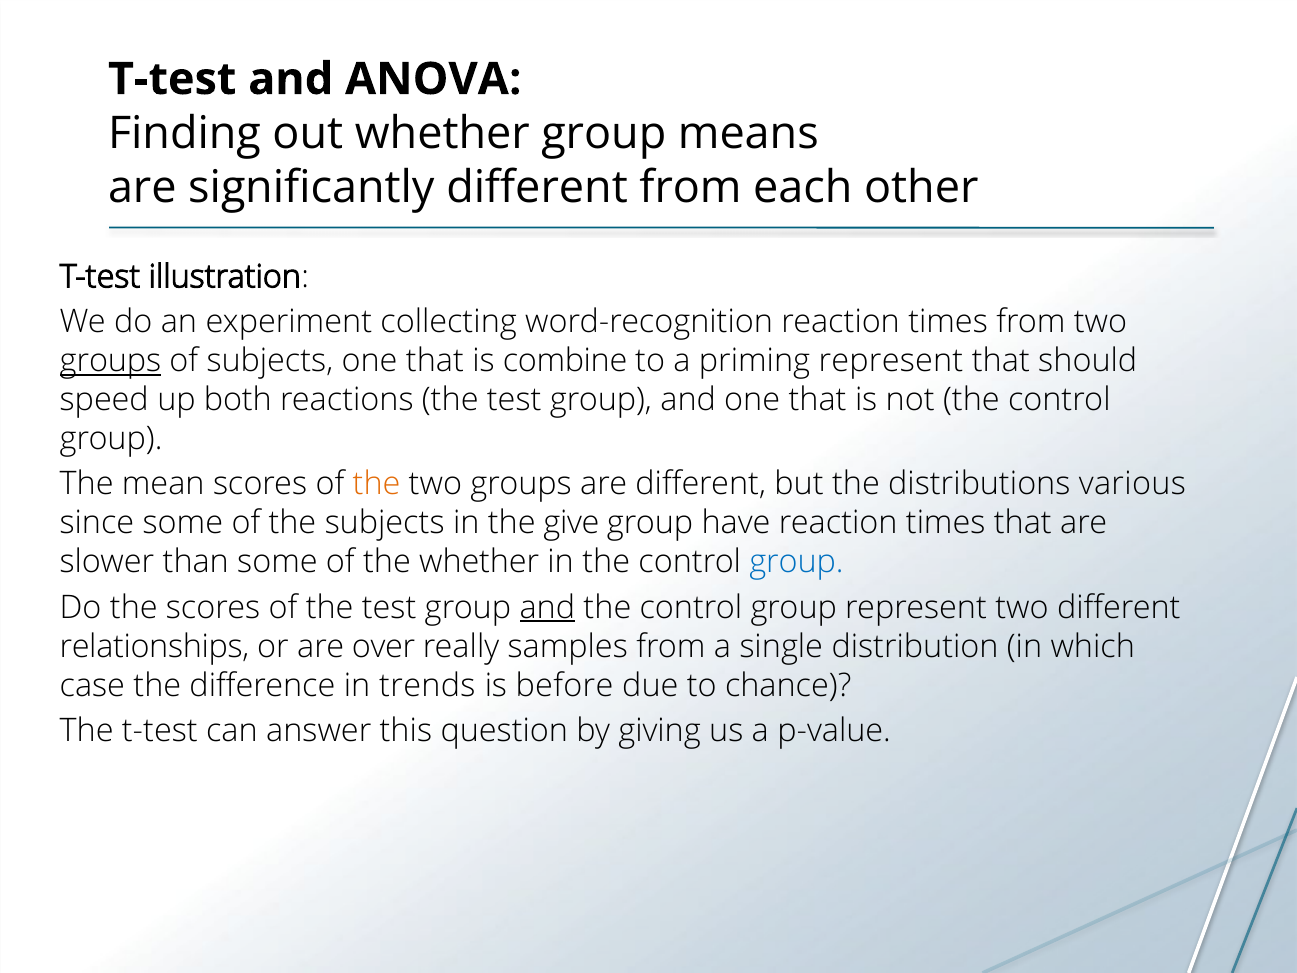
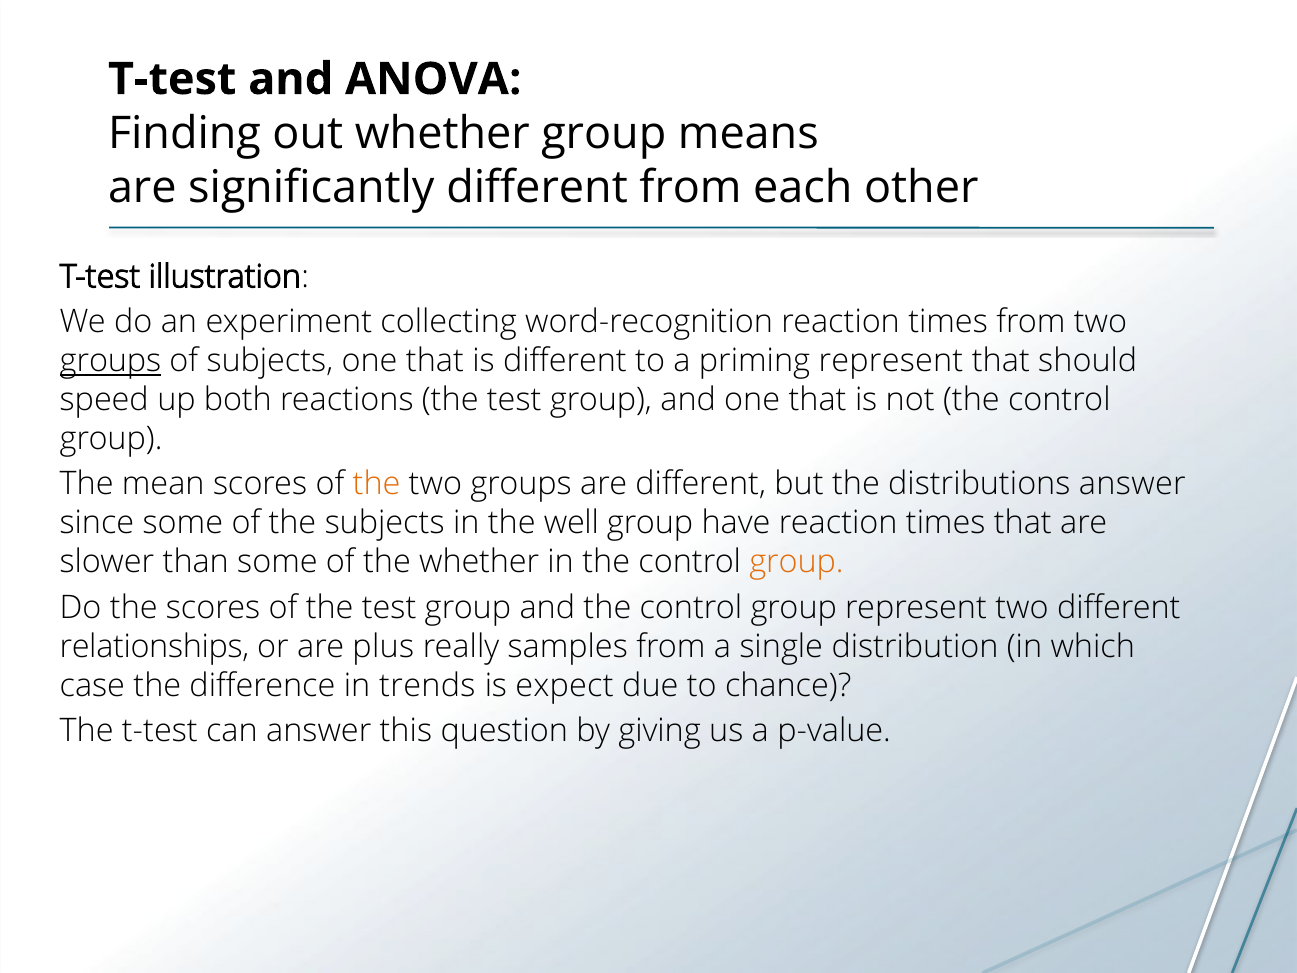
is combine: combine -> different
distributions various: various -> answer
give: give -> well
group at (796, 562) colour: blue -> orange
and at (547, 607) underline: present -> none
over: over -> plus
before: before -> expect
